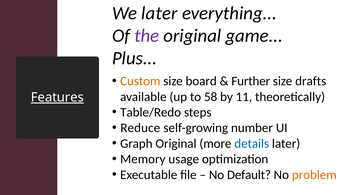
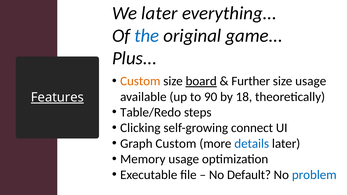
the colour: purple -> blue
board underline: none -> present
size drafts: drafts -> usage
58: 58 -> 90
11: 11 -> 18
Reduce: Reduce -> Clicking
number: number -> connect
Graph Original: Original -> Custom
problem colour: orange -> blue
